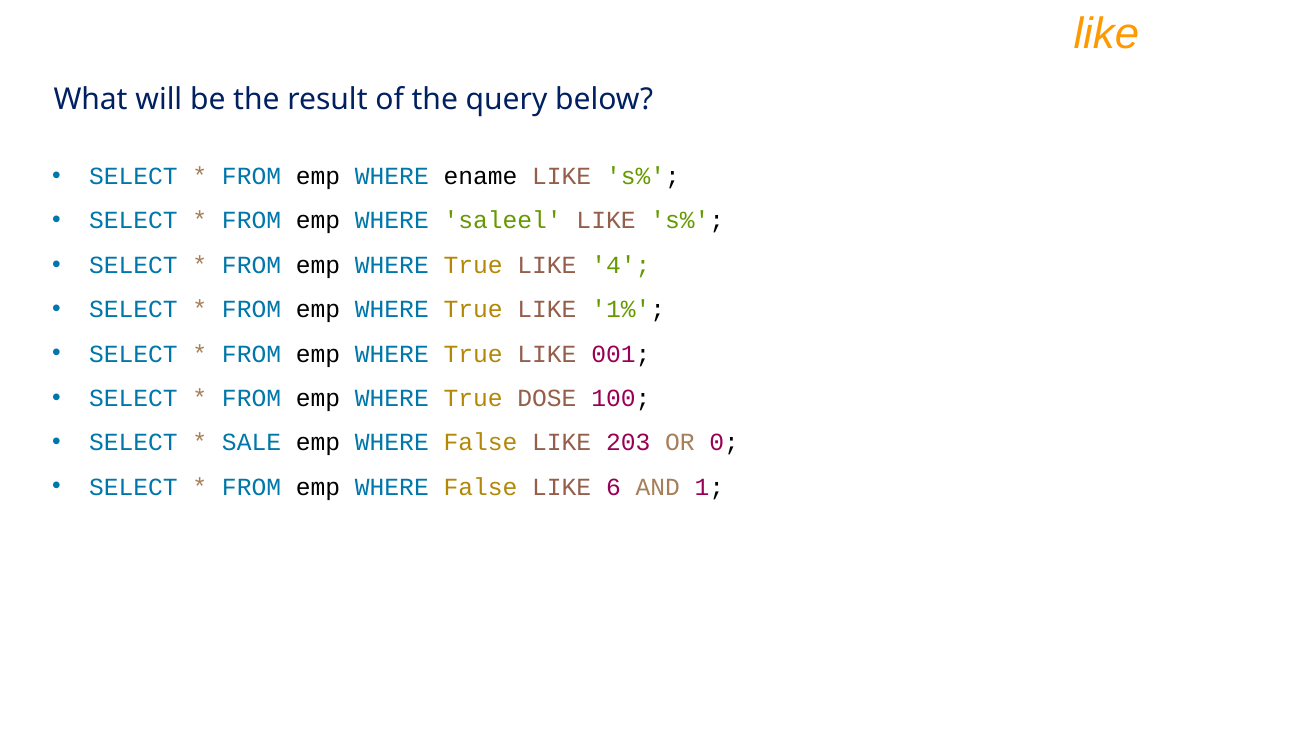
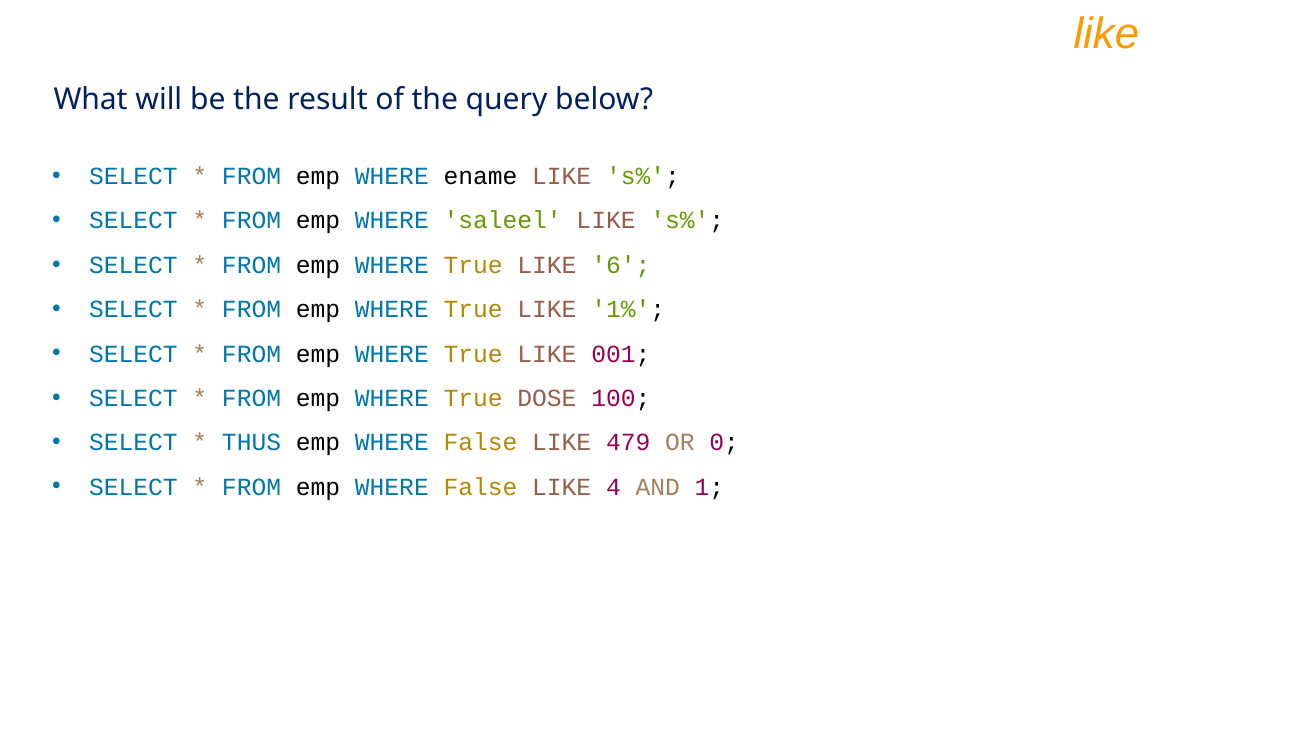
4: 4 -> 6
SALE: SALE -> THUS
203: 203 -> 479
6: 6 -> 4
